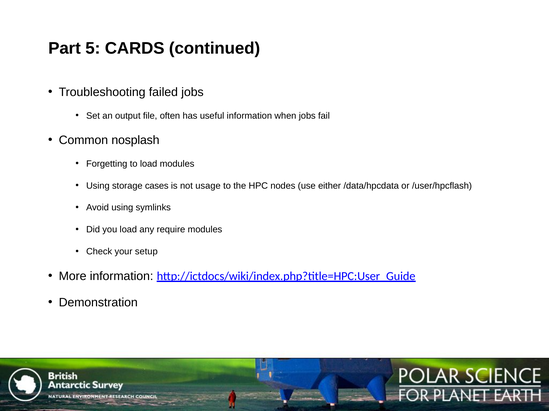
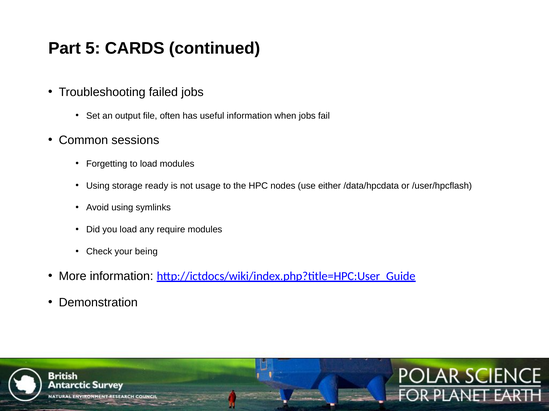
nosplash: nosplash -> sessions
cases: cases -> ready
setup: setup -> being
